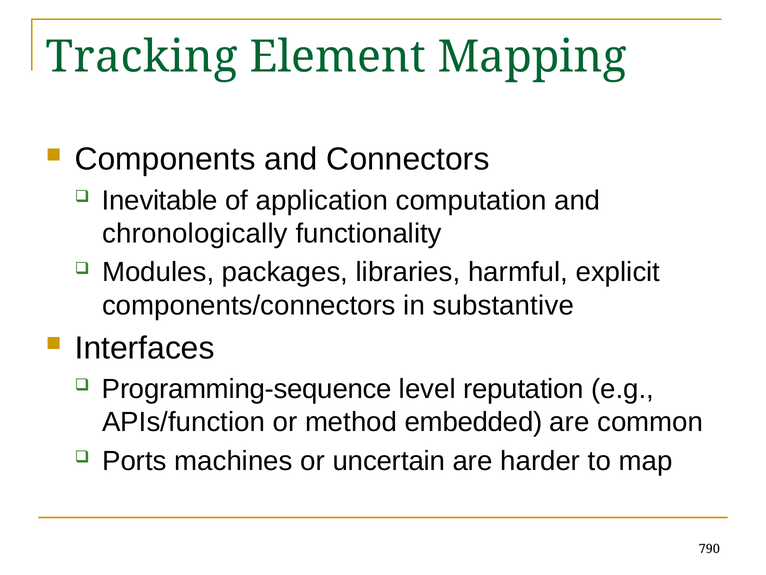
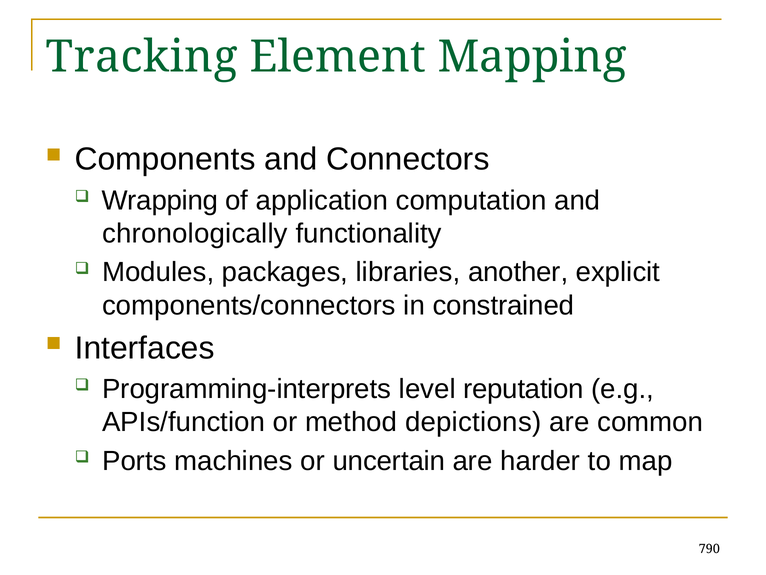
Inevitable: Inevitable -> Wrapping
harmful: harmful -> another
substantive: substantive -> constrained
Programming-sequence: Programming-sequence -> Programming-interprets
embedded: embedded -> depictions
